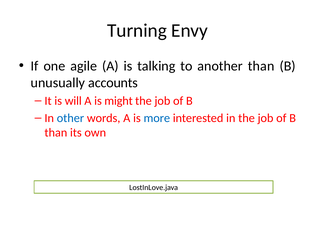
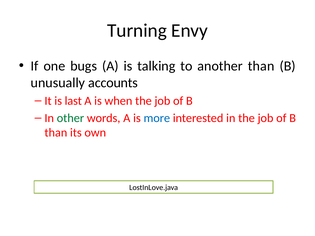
agile: agile -> bugs
will: will -> last
might: might -> when
other colour: blue -> green
